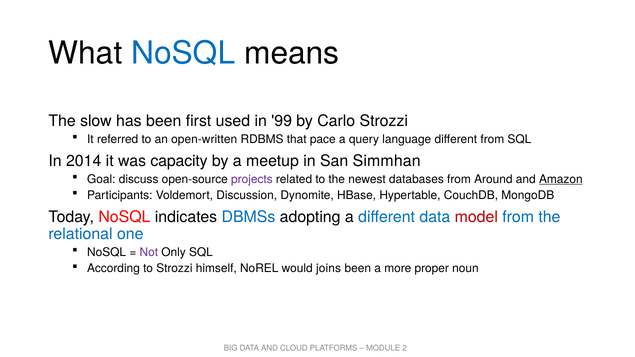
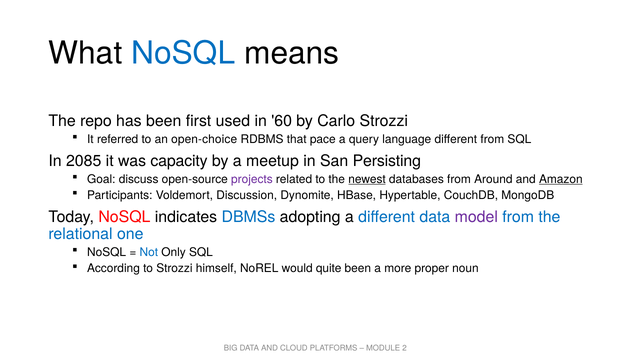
slow: slow -> repo
99: 99 -> 60
open-written: open-written -> open-choice
2014: 2014 -> 2085
Simmhan: Simmhan -> Persisting
newest underline: none -> present
model colour: red -> purple
Not colour: purple -> blue
joins: joins -> quite
